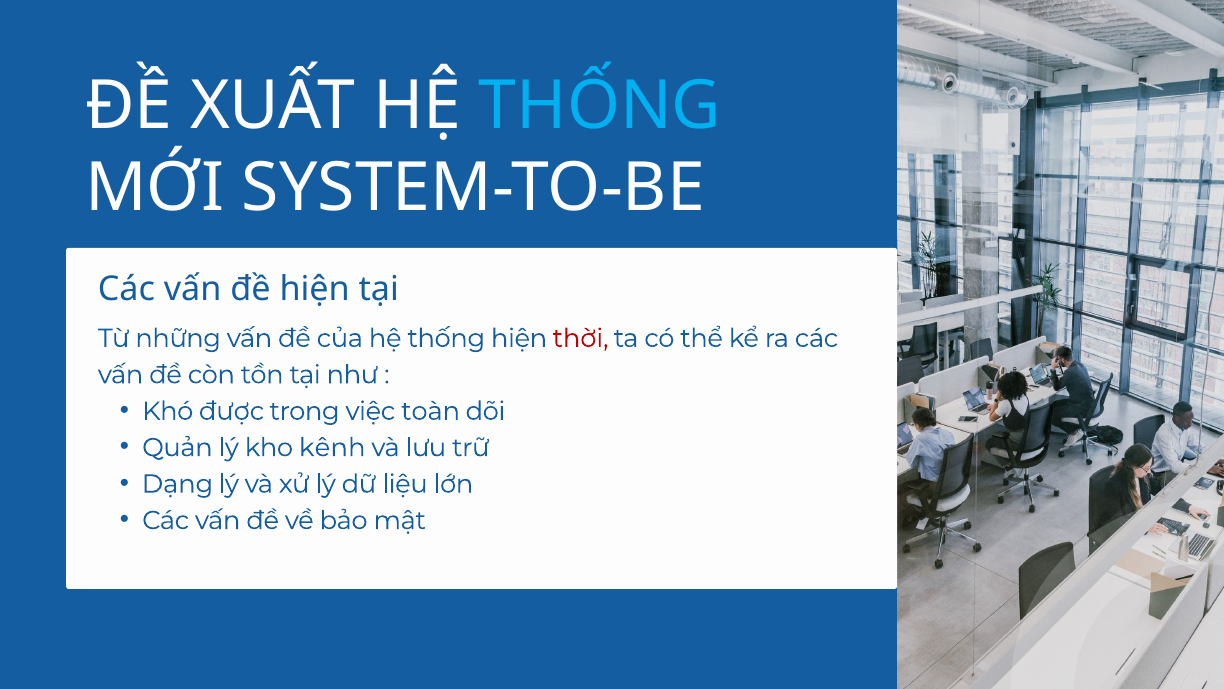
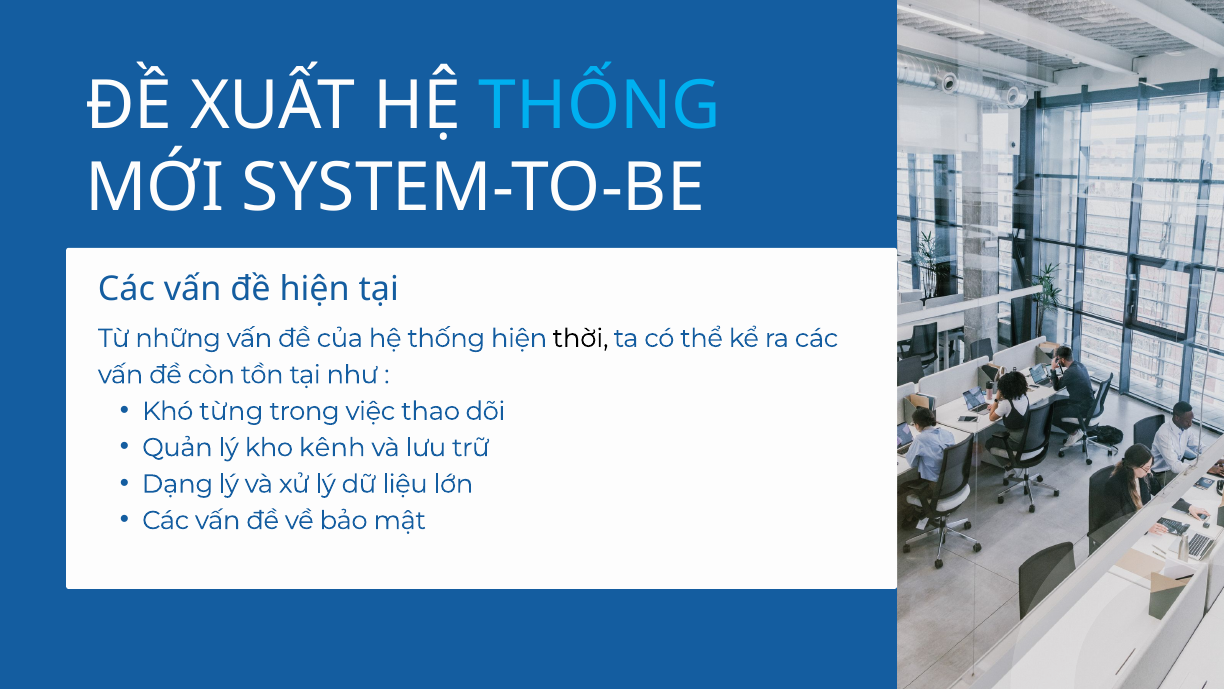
thời colour: red -> black
được: được -> từng
toàn: toàn -> thao
